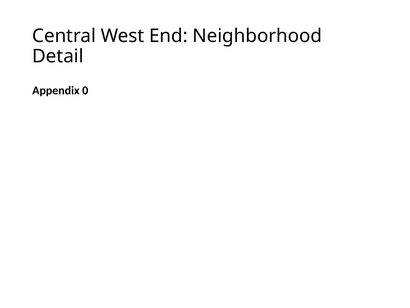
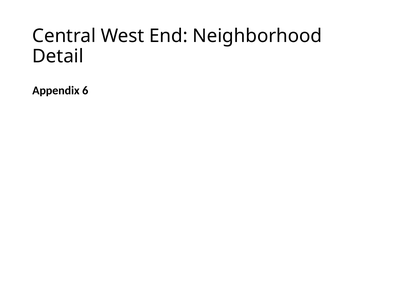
0: 0 -> 6
